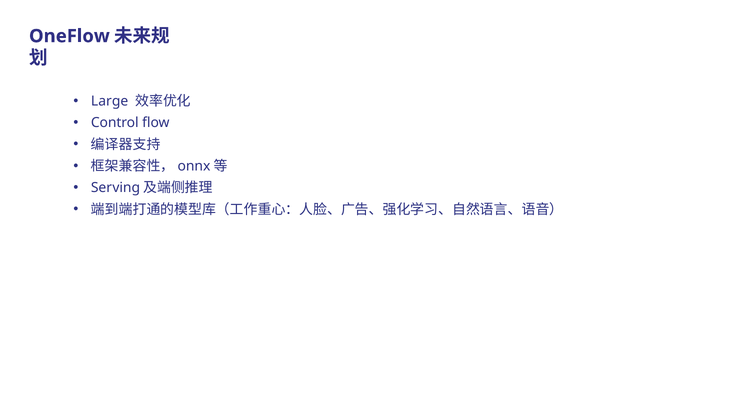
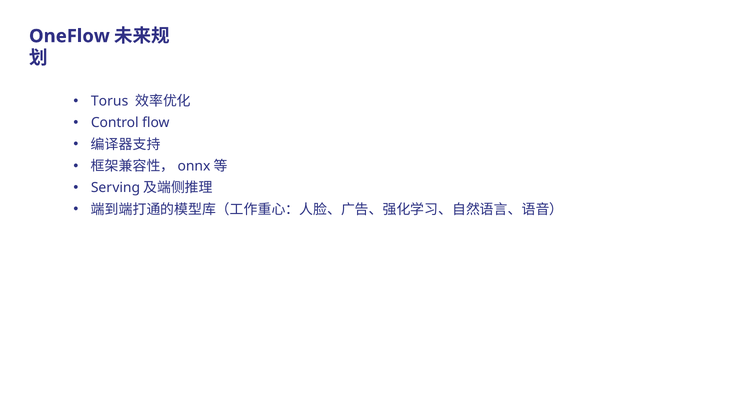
Large: Large -> Torus
